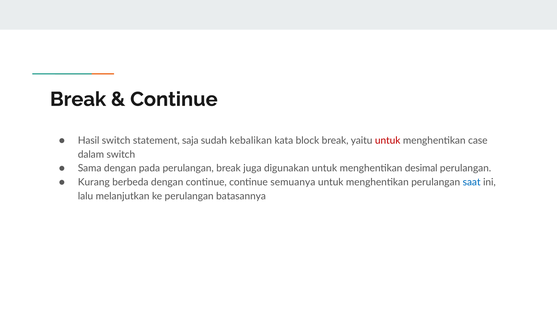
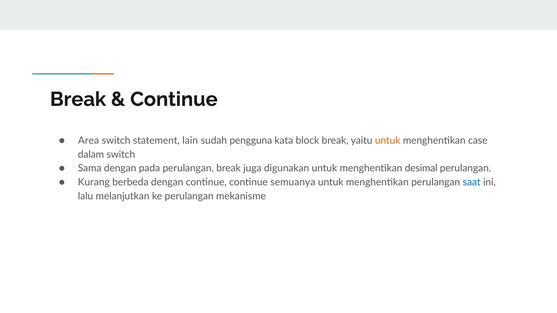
Hasil: Hasil -> Area
saja: saja -> lain
kebalikan: kebalikan -> pengguna
untuk at (388, 141) colour: red -> orange
batasannya: batasannya -> mekanisme
